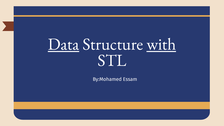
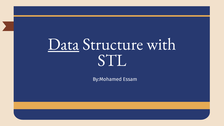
with underline: present -> none
